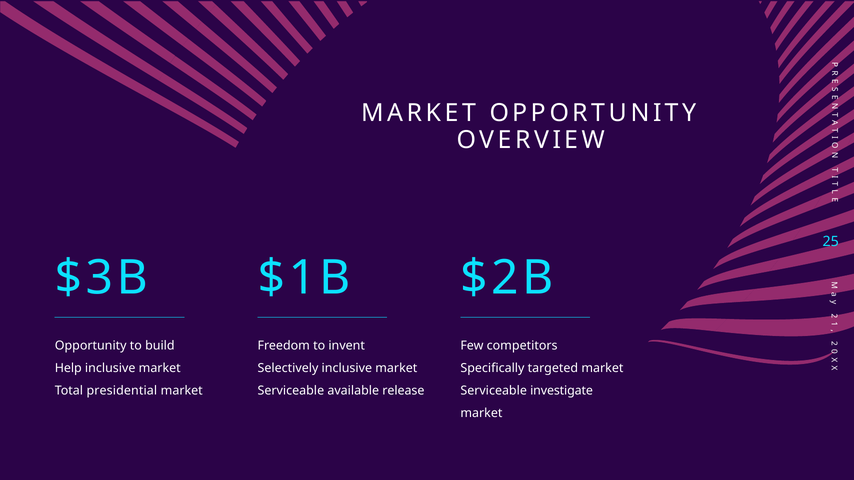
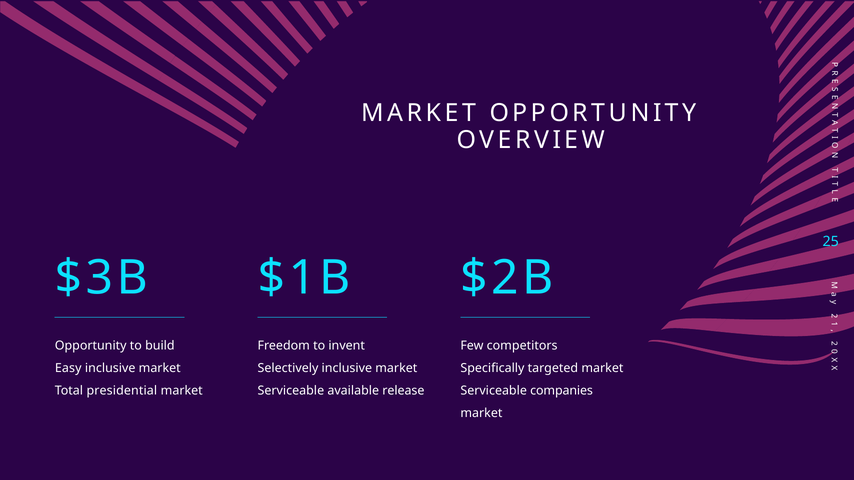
Help: Help -> Easy
investigate: investigate -> companies
